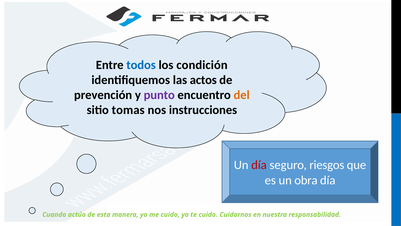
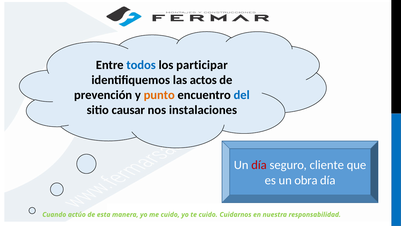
condición: condición -> participar
punto colour: purple -> orange
del colour: orange -> blue
tomas: tomas -> causar
instrucciones: instrucciones -> instalaciones
riesgos: riesgos -> cliente
